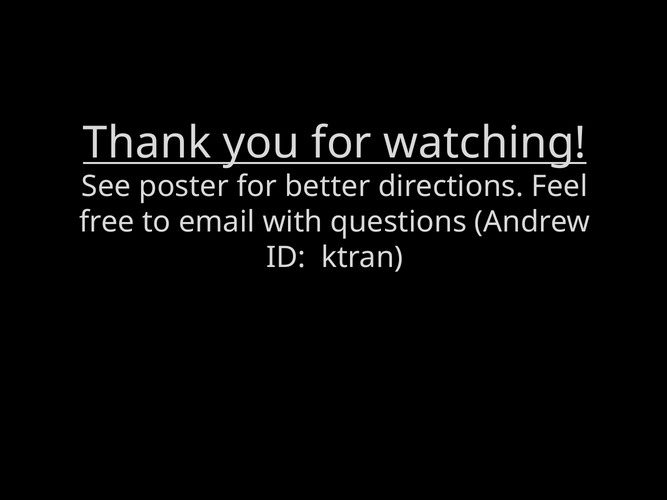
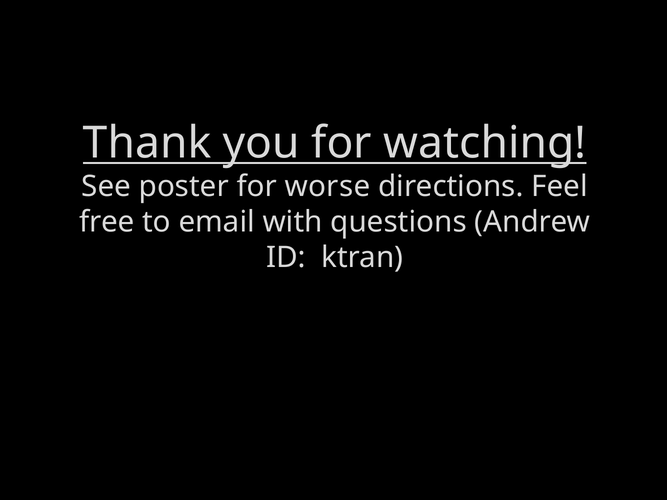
better: better -> worse
